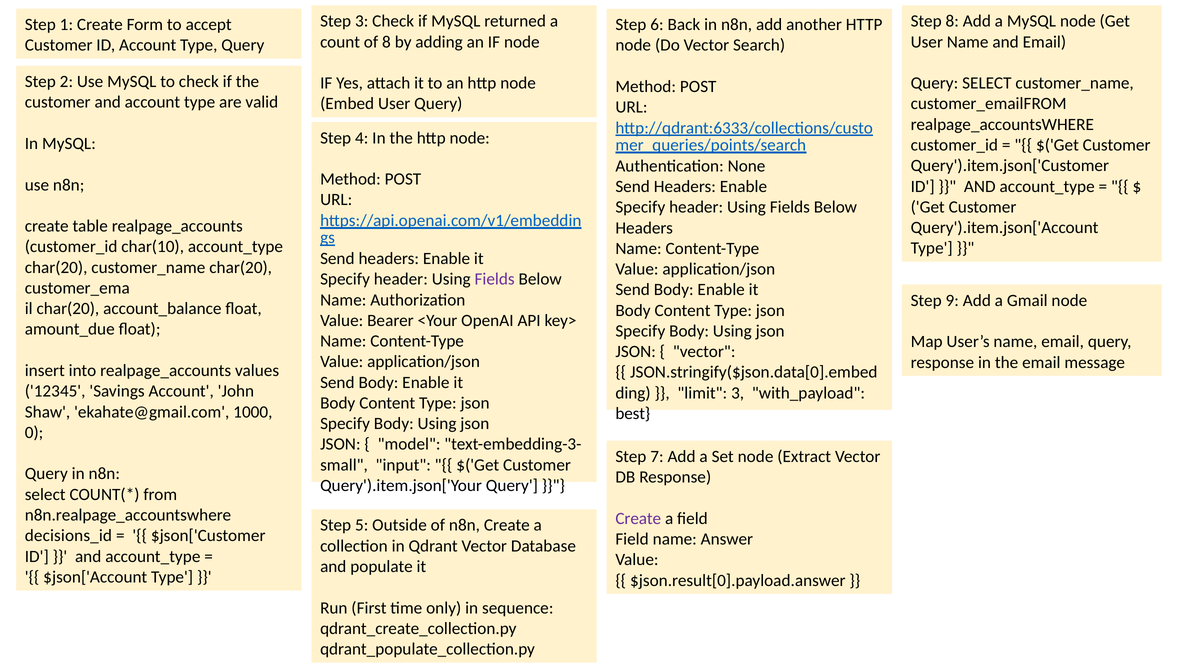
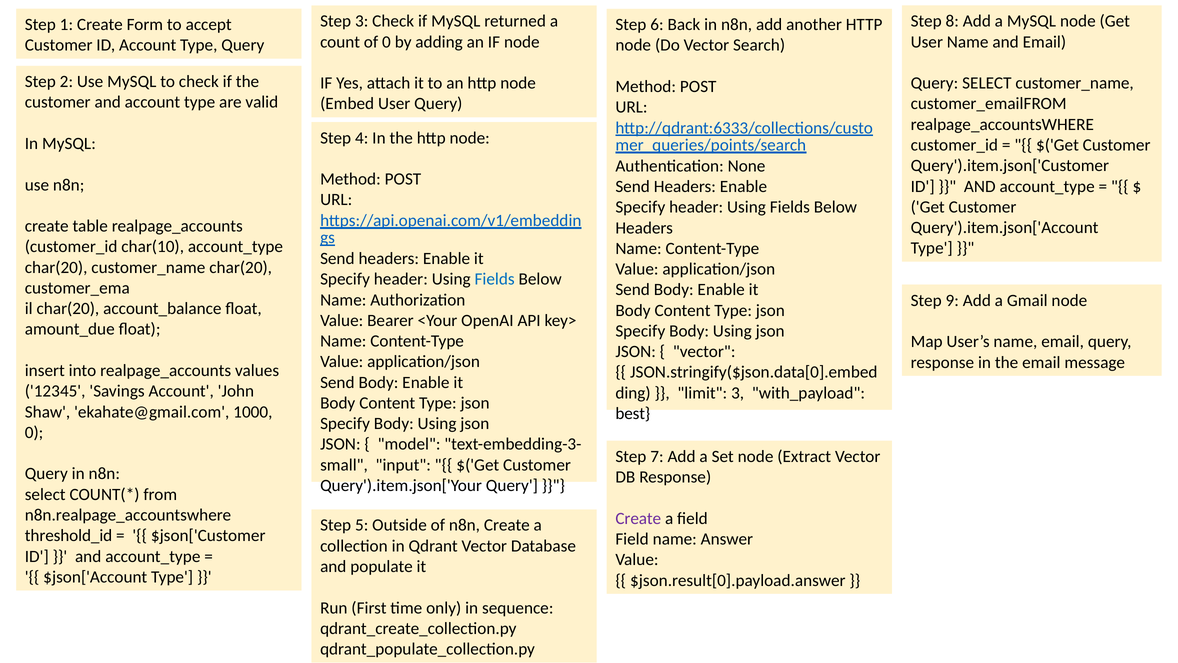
of 8: 8 -> 0
Fields at (495, 279) colour: purple -> blue
decisions_id: decisions_id -> threshold_id
